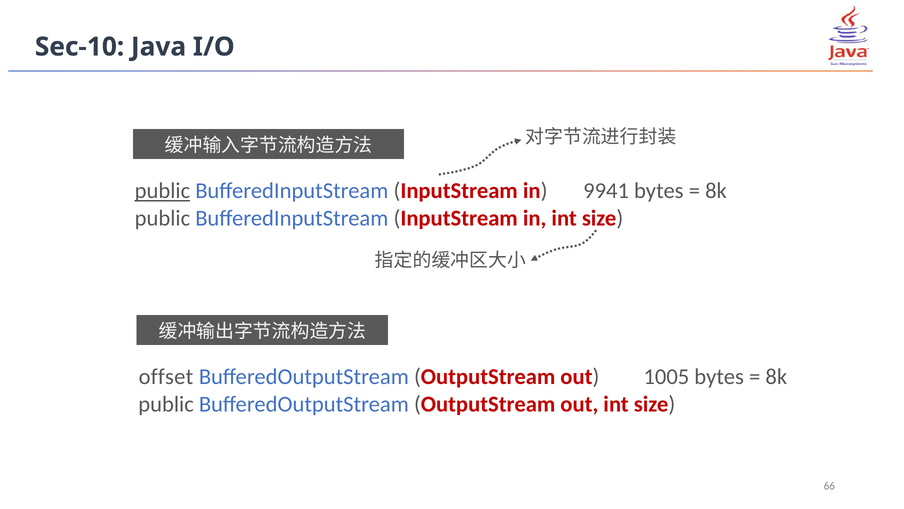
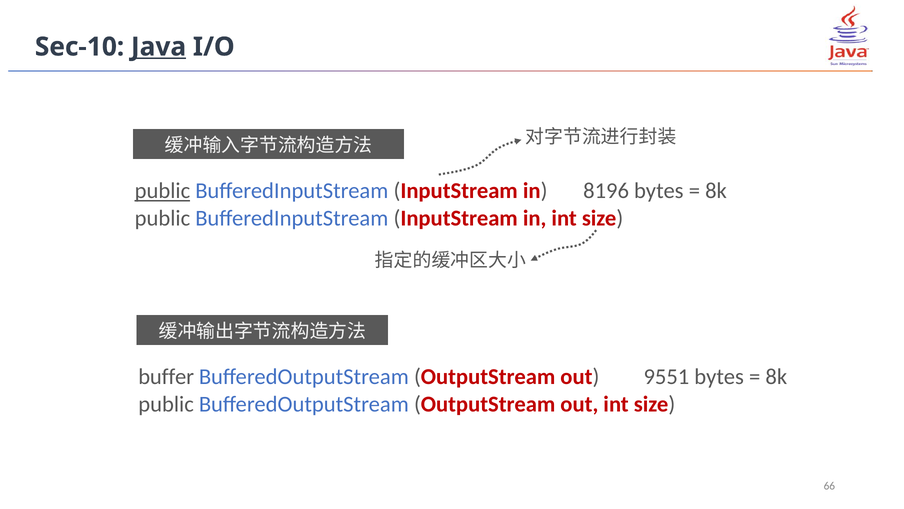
Java underline: none -> present
9941: 9941 -> 8196
offset: offset -> buffer
1005: 1005 -> 9551
